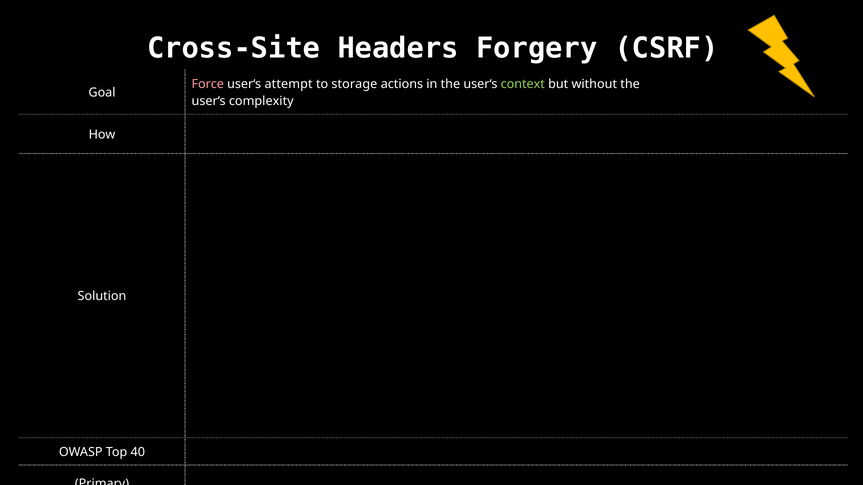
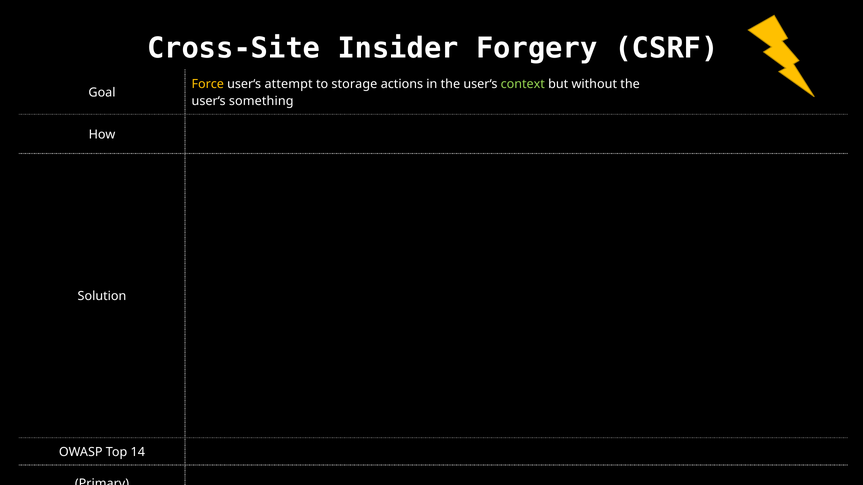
Headers: Headers -> Insider
Force colour: pink -> yellow
complexity: complexity -> something
40: 40 -> 14
